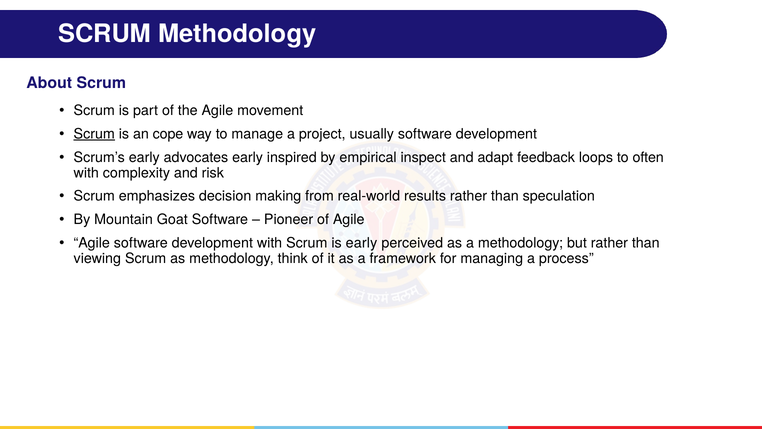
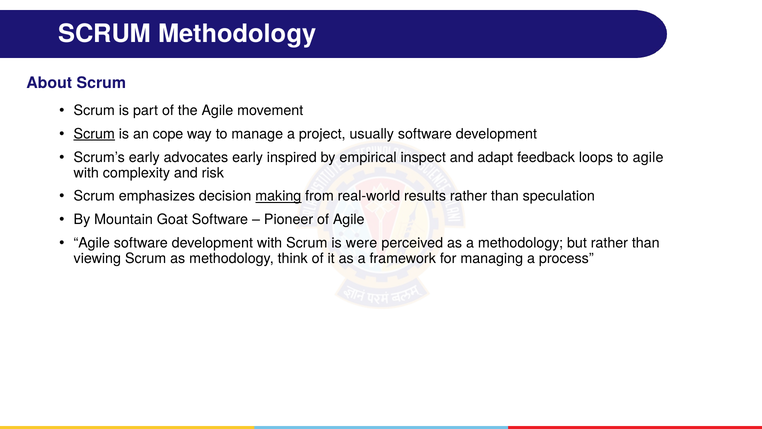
to often: often -> agile
making underline: none -> present
is early: early -> were
